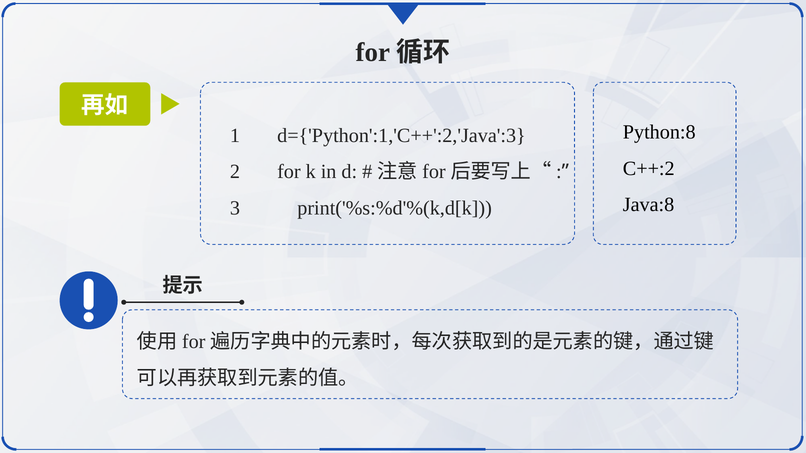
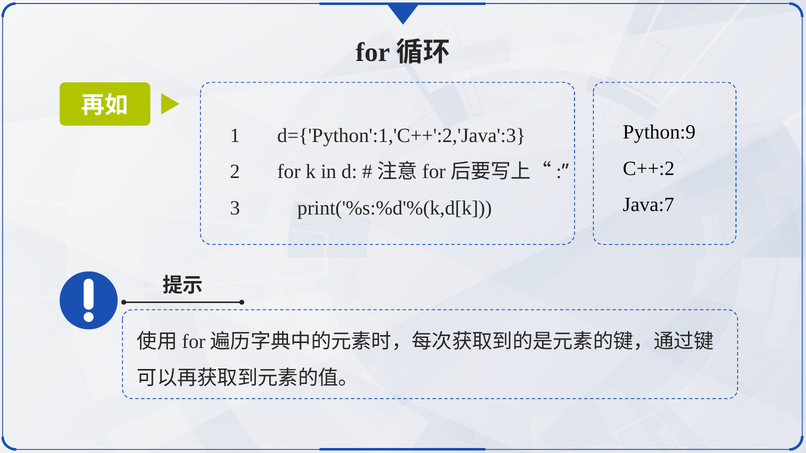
Python:8: Python:8 -> Python:9
Java:8: Java:8 -> Java:7
